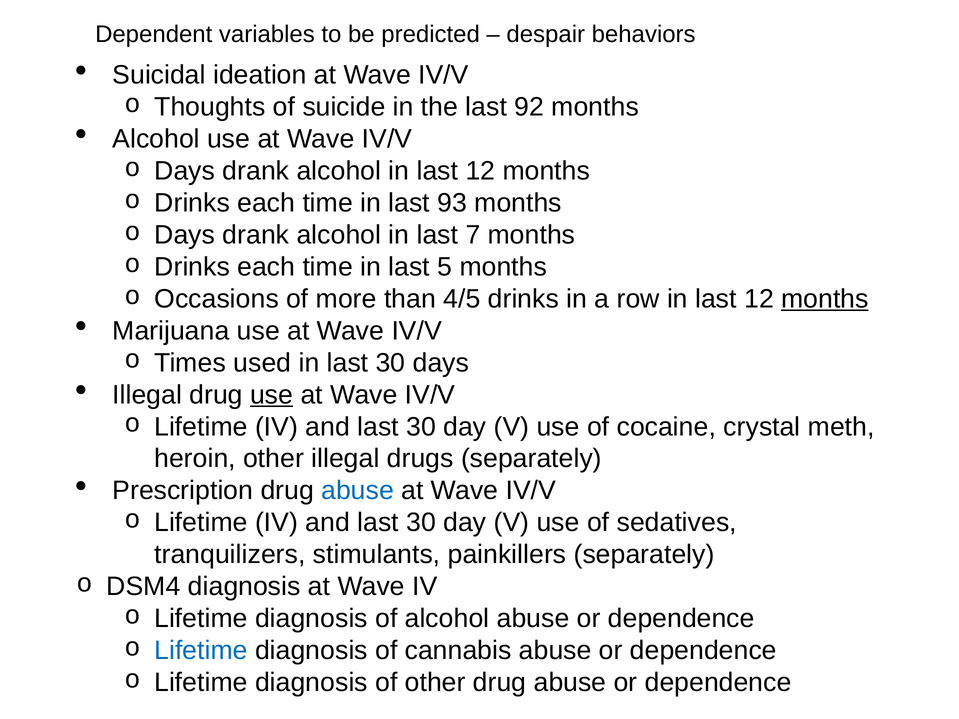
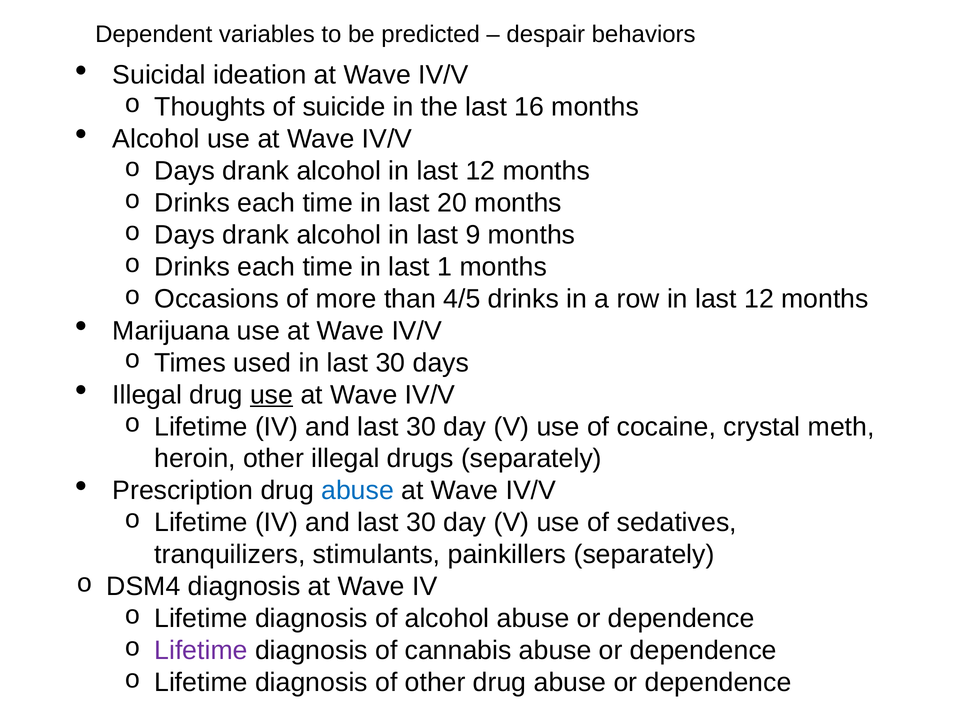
92: 92 -> 16
93: 93 -> 20
7: 7 -> 9
5: 5 -> 1
months at (825, 299) underline: present -> none
Lifetime at (201, 651) colour: blue -> purple
